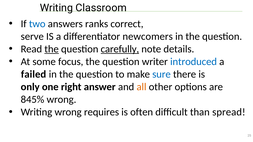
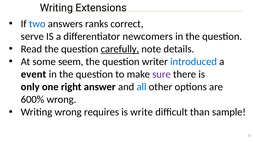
Classroom: Classroom -> Extensions
the at (52, 49) underline: present -> none
focus: focus -> seem
failed: failed -> event
sure colour: blue -> purple
all colour: orange -> blue
845%: 845% -> 600%
often: often -> write
spread: spread -> sample
